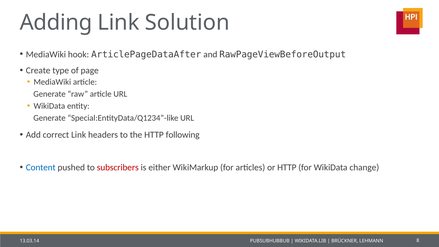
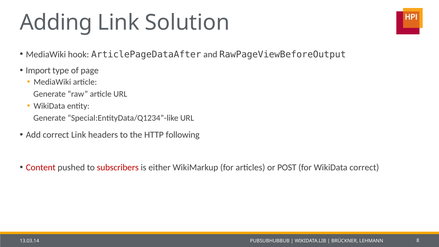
Create: Create -> Import
Content colour: blue -> red
or HTTP: HTTP -> POST
WikiData change: change -> correct
